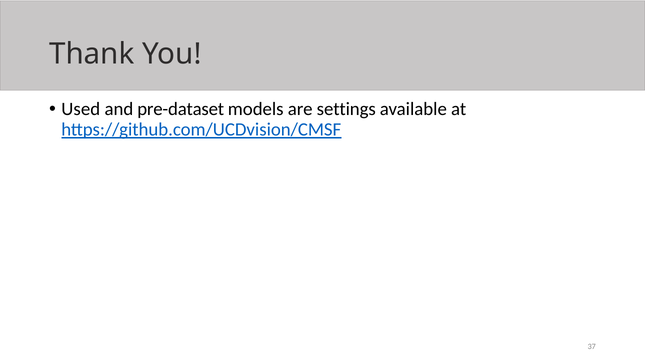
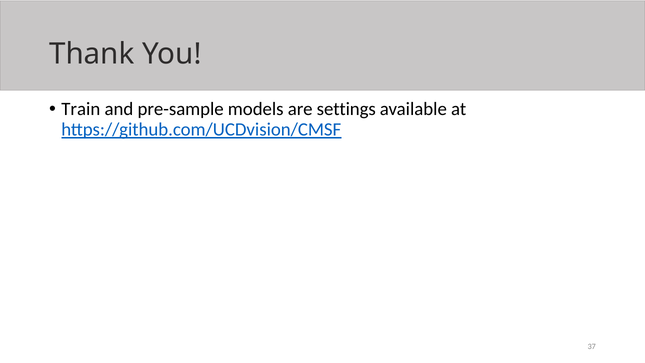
Used: Used -> Train
pre-dataset: pre-dataset -> pre-sample
